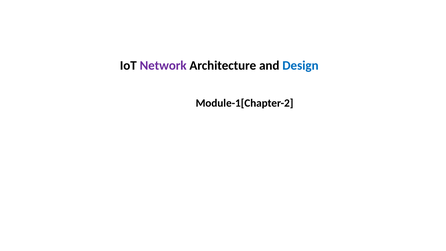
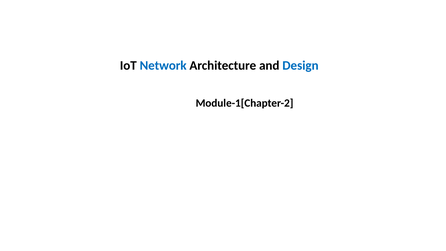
Network colour: purple -> blue
